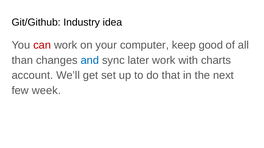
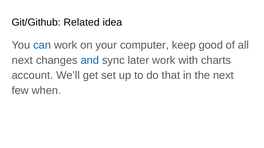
Industry: Industry -> Related
can colour: red -> blue
than at (22, 60): than -> next
week: week -> when
